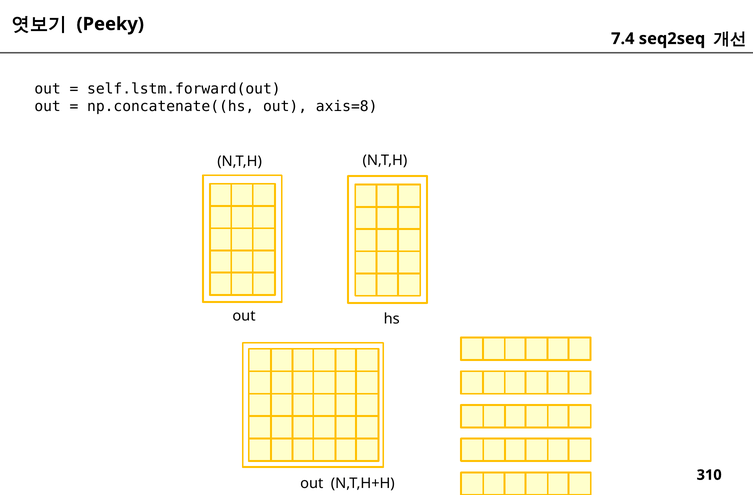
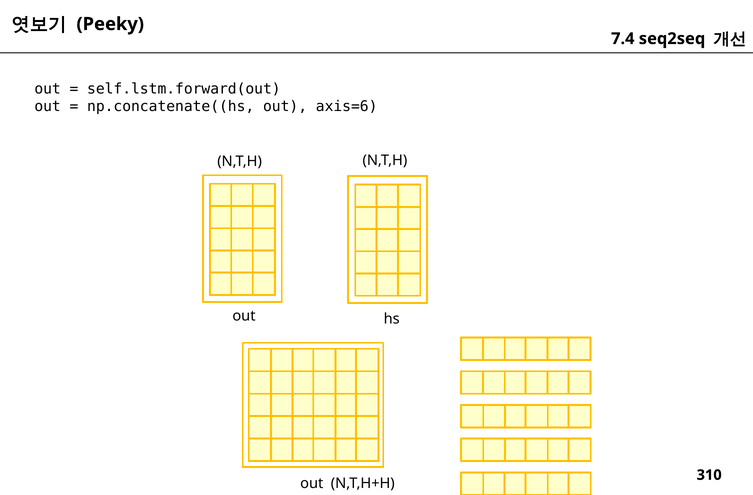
axis=8: axis=8 -> axis=6
